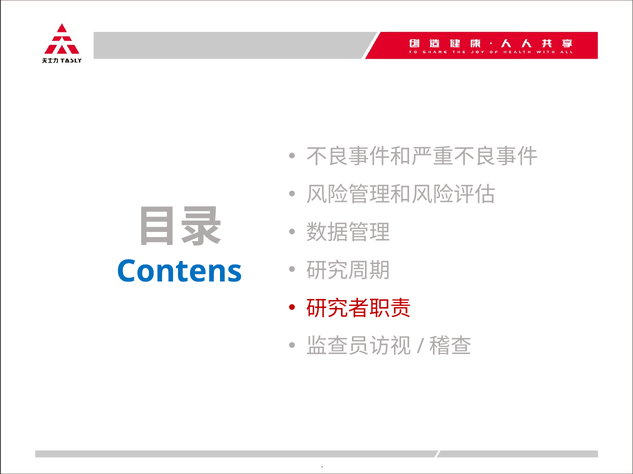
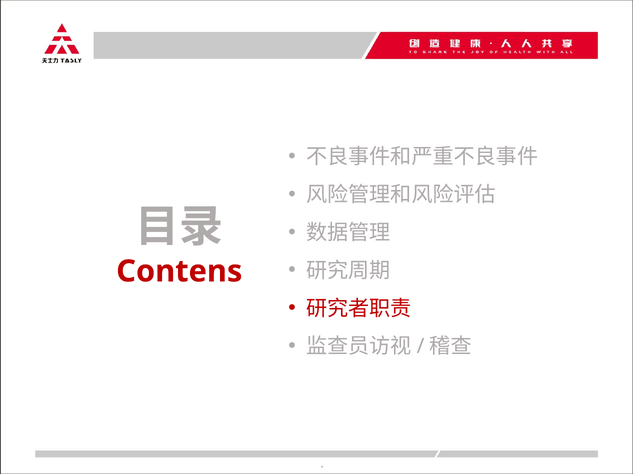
Contens colour: blue -> red
